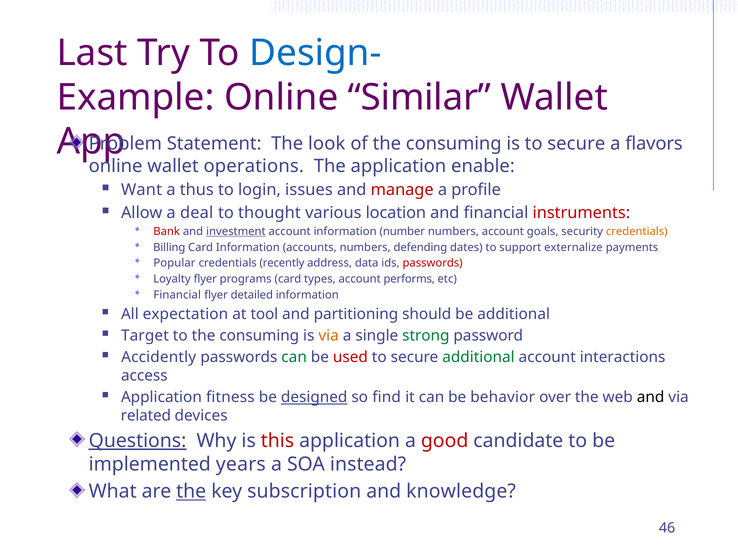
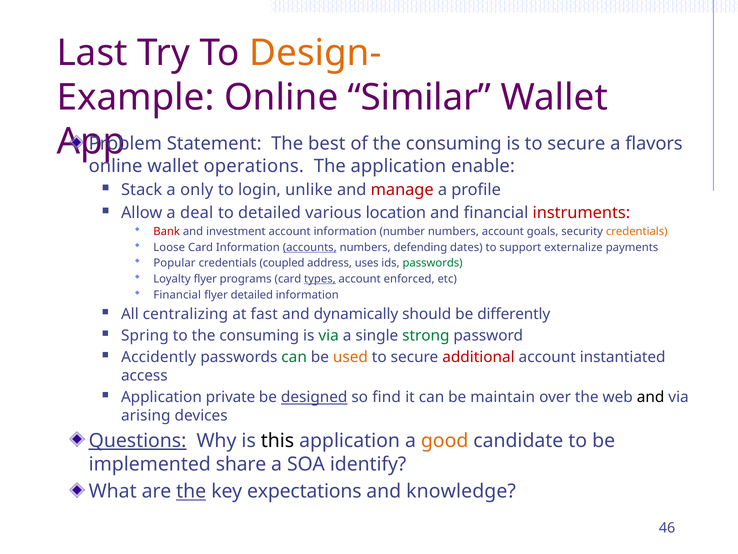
Design- colour: blue -> orange
look: look -> best
Want: Want -> Stack
thus: thus -> only
issues: issues -> unlike
to thought: thought -> detailed
investment underline: present -> none
Billing: Billing -> Loose
accounts underline: none -> present
recently: recently -> coupled
data: data -> uses
passwords at (433, 263) colour: red -> green
types underline: none -> present
performs: performs -> enforced
expectation: expectation -> centralizing
tool: tool -> fast
partitioning: partitioning -> dynamically
be additional: additional -> differently
Target: Target -> Spring
via at (329, 335) colour: orange -> green
used colour: red -> orange
additional at (478, 357) colour: green -> red
interactions: interactions -> instantiated
fitness: fitness -> private
behavior: behavior -> maintain
related: related -> arising
this colour: red -> black
good colour: red -> orange
years: years -> share
instead: instead -> identify
subscription: subscription -> expectations
